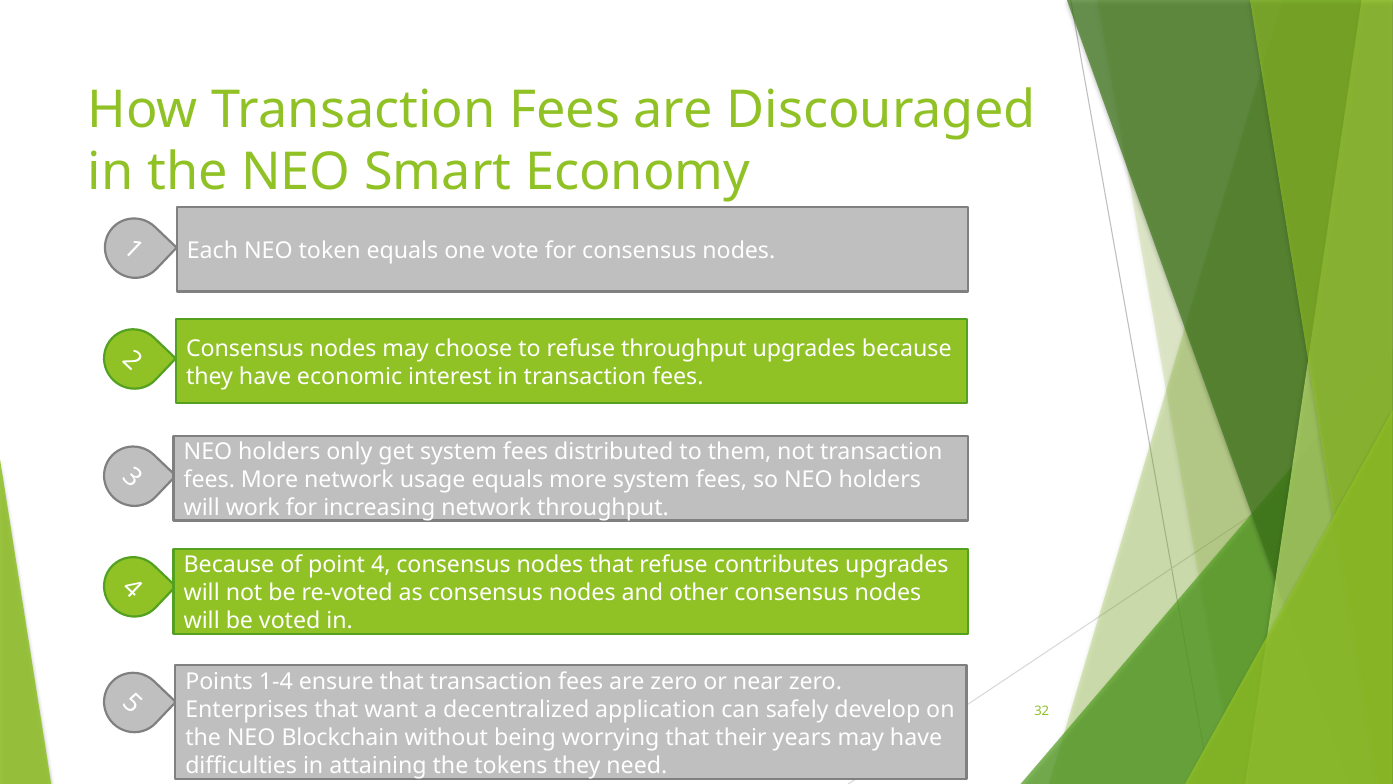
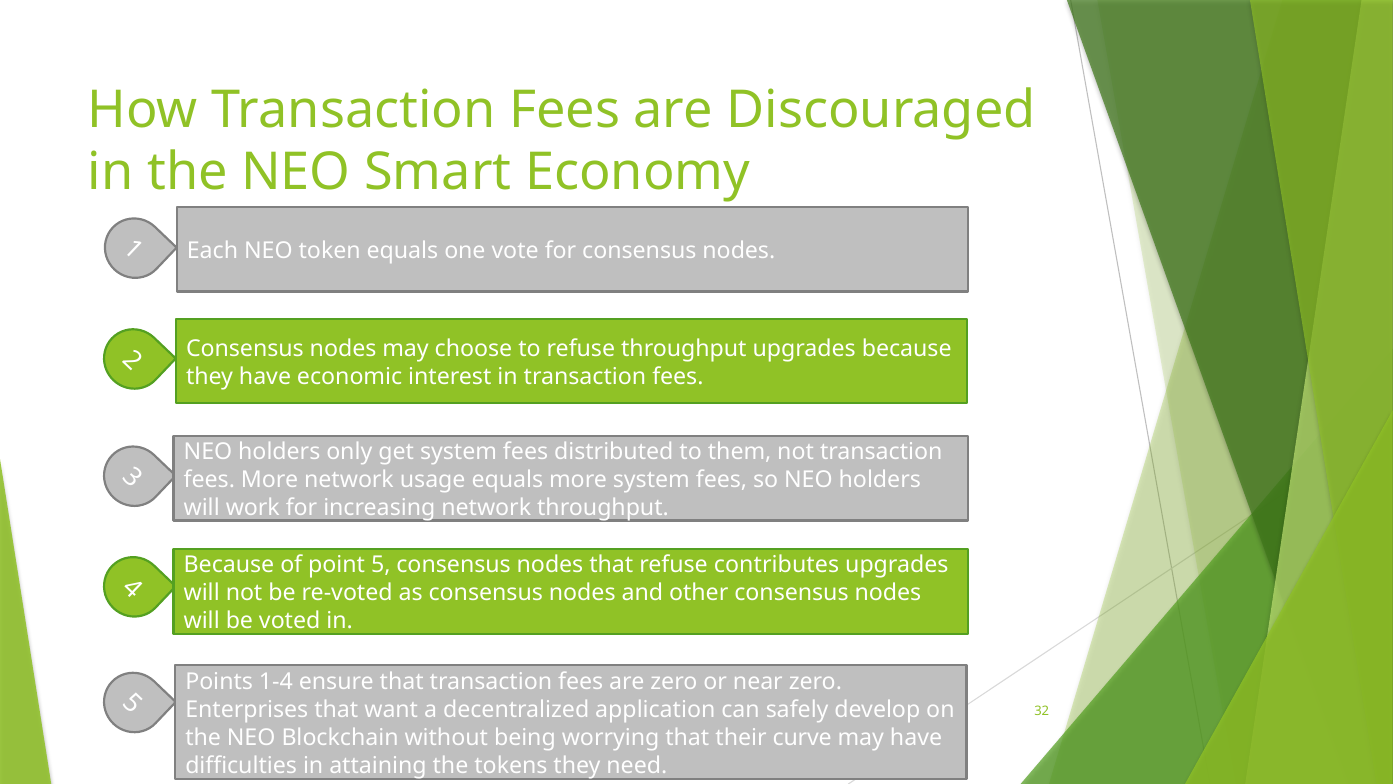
point 4: 4 -> 5
years: years -> curve
